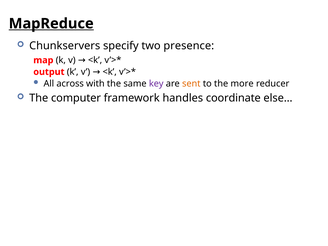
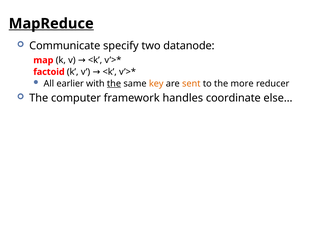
Chunkservers: Chunkservers -> Communicate
presence: presence -> datanode
output: output -> factoid
across: across -> earlier
the at (114, 84) underline: none -> present
key colour: purple -> orange
